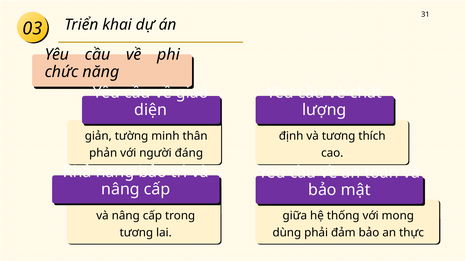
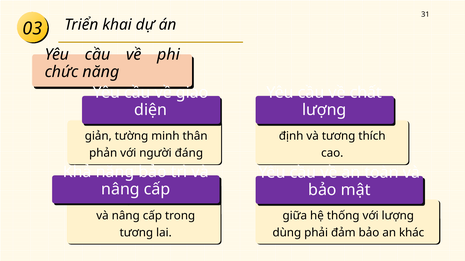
với mong: mong -> lượng
thực: thực -> khác
